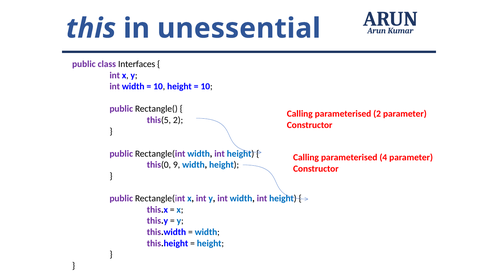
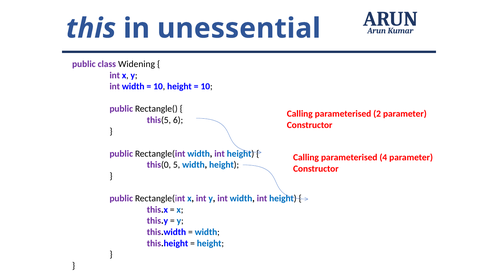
Interfaces: Interfaces -> Widening
this(5 2: 2 -> 6
9: 9 -> 5
